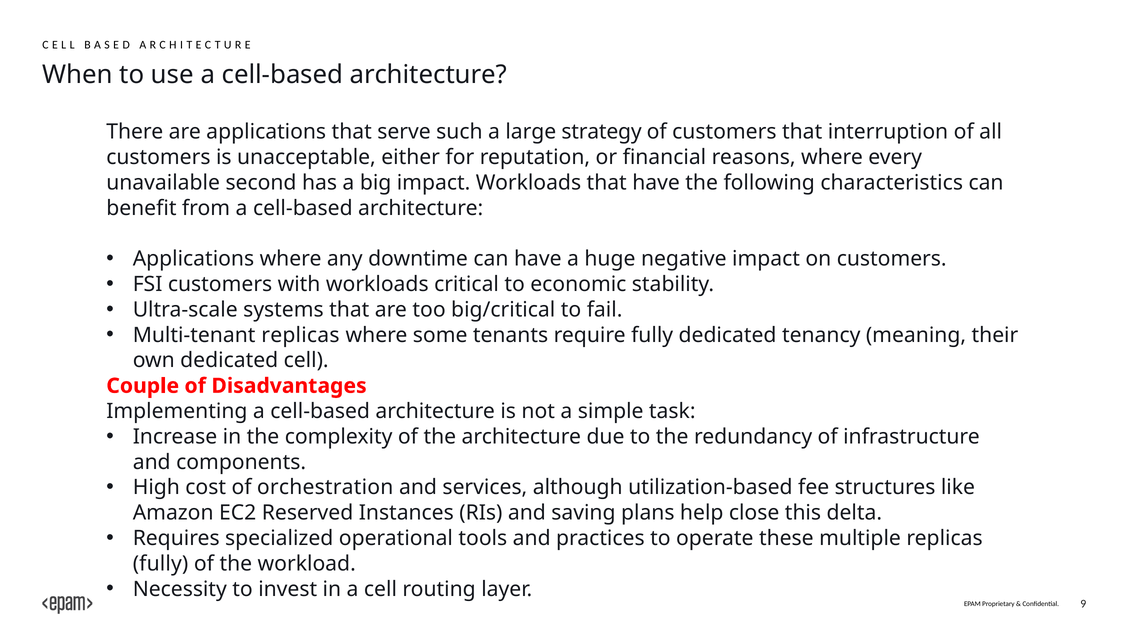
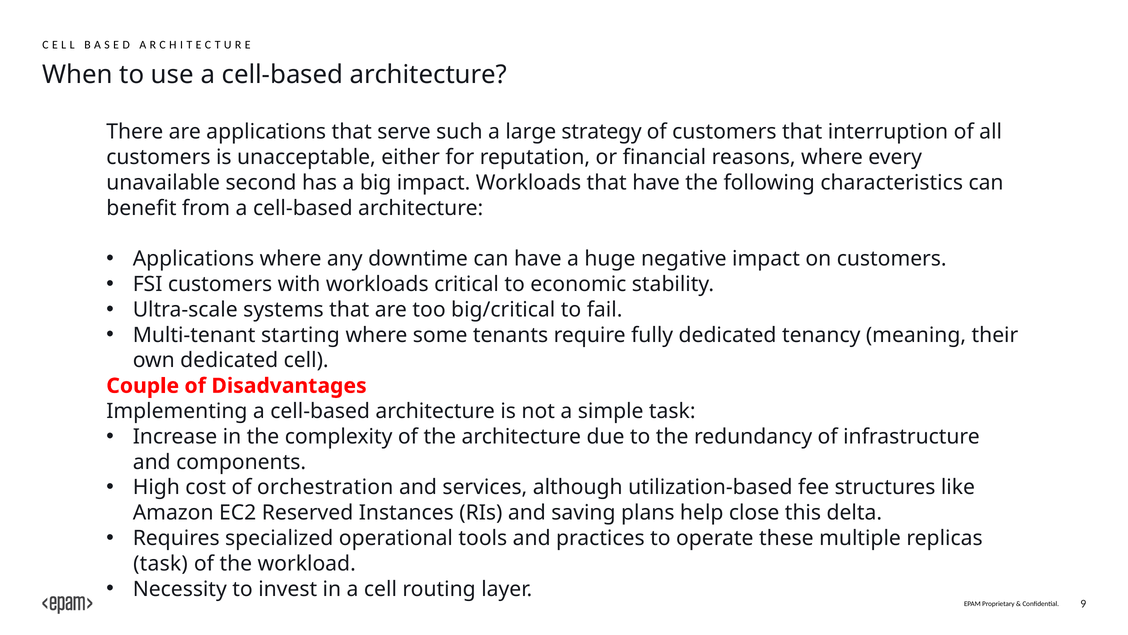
Multi-tenant replicas: replicas -> starting
fully at (161, 563): fully -> task
